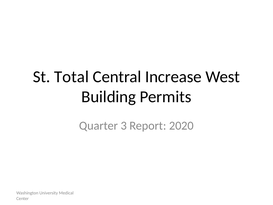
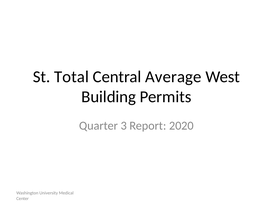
Increase: Increase -> Average
